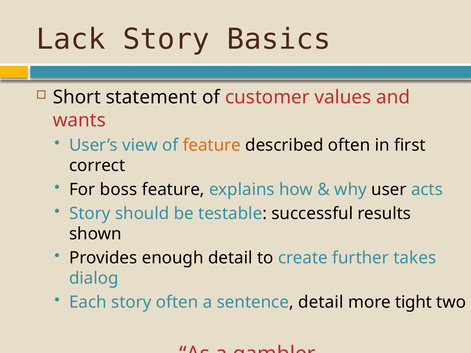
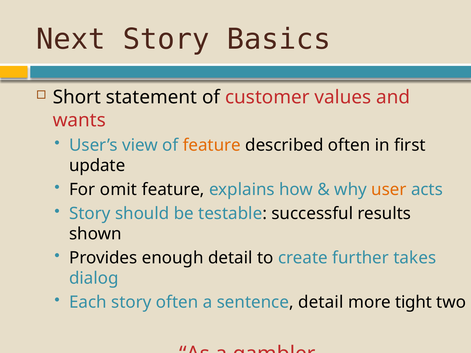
Lack: Lack -> Next
correct: correct -> update
boss: boss -> omit
user colour: black -> orange
